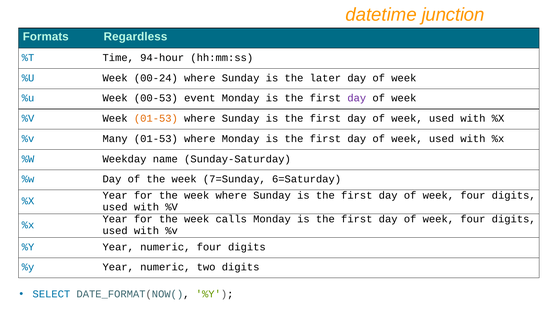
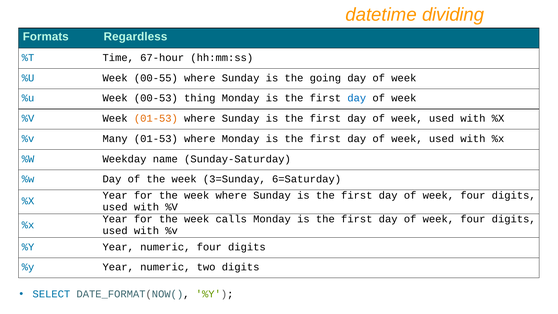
junction: junction -> dividing
94-hour: 94-hour -> 67-hour
00-24: 00-24 -> 00-55
later: later -> going
event: event -> thing
day at (357, 98) colour: purple -> blue
7=Sunday: 7=Sunday -> 3=Sunday
